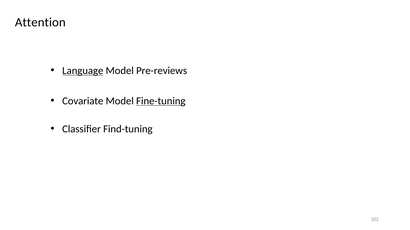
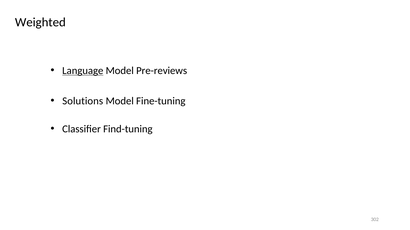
Attention: Attention -> Weighted
Covariate: Covariate -> Solutions
Fine-tuning underline: present -> none
